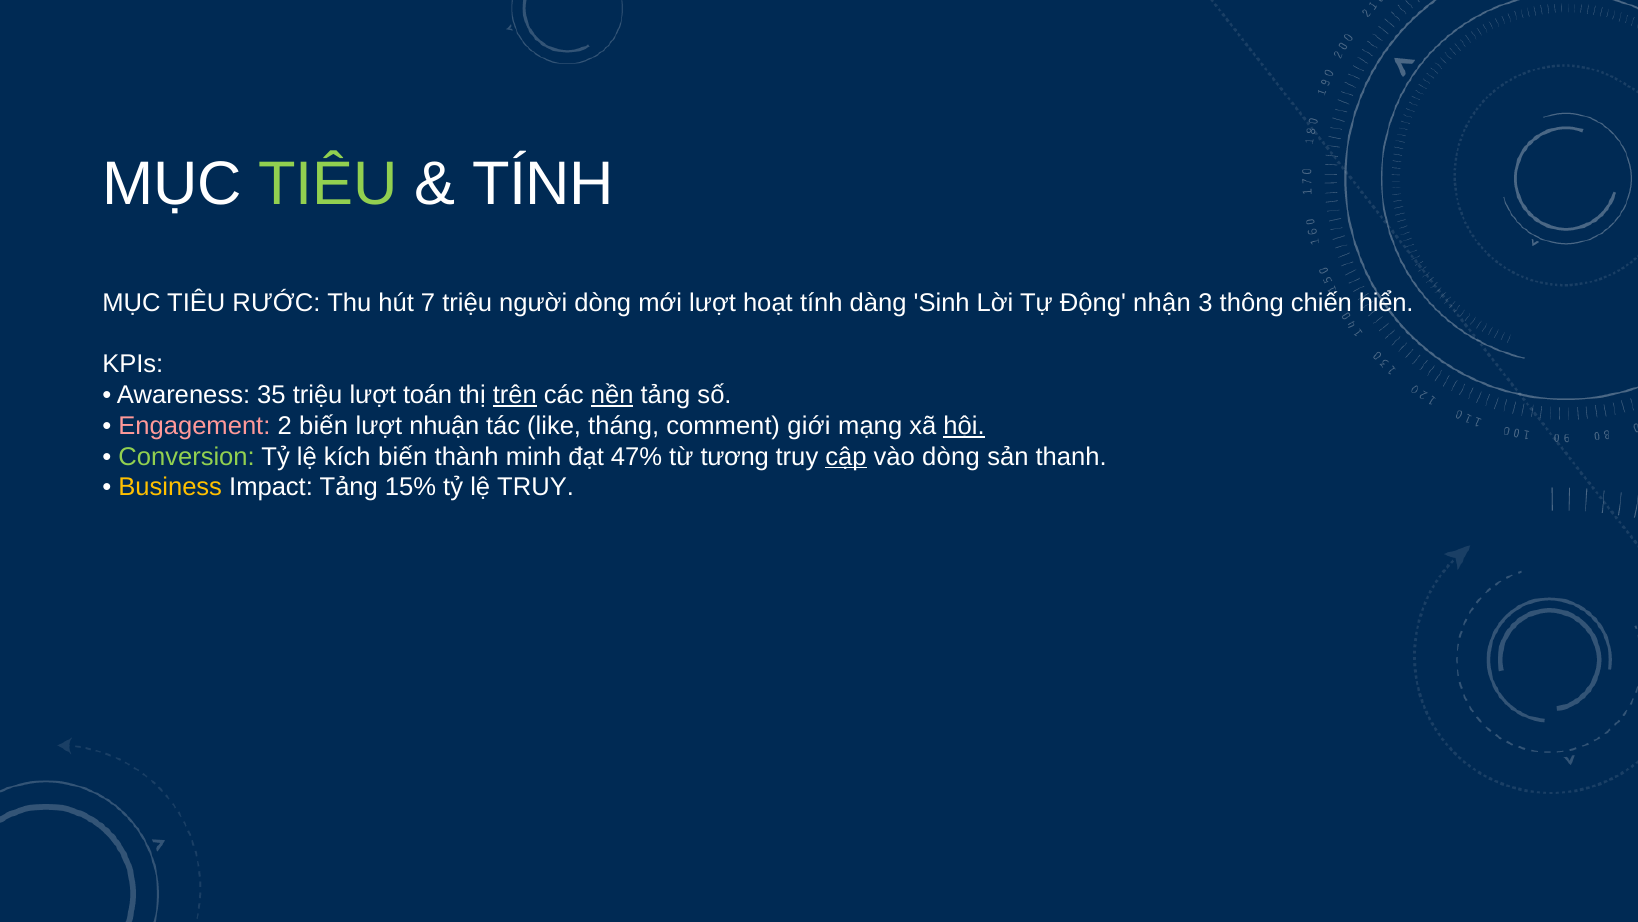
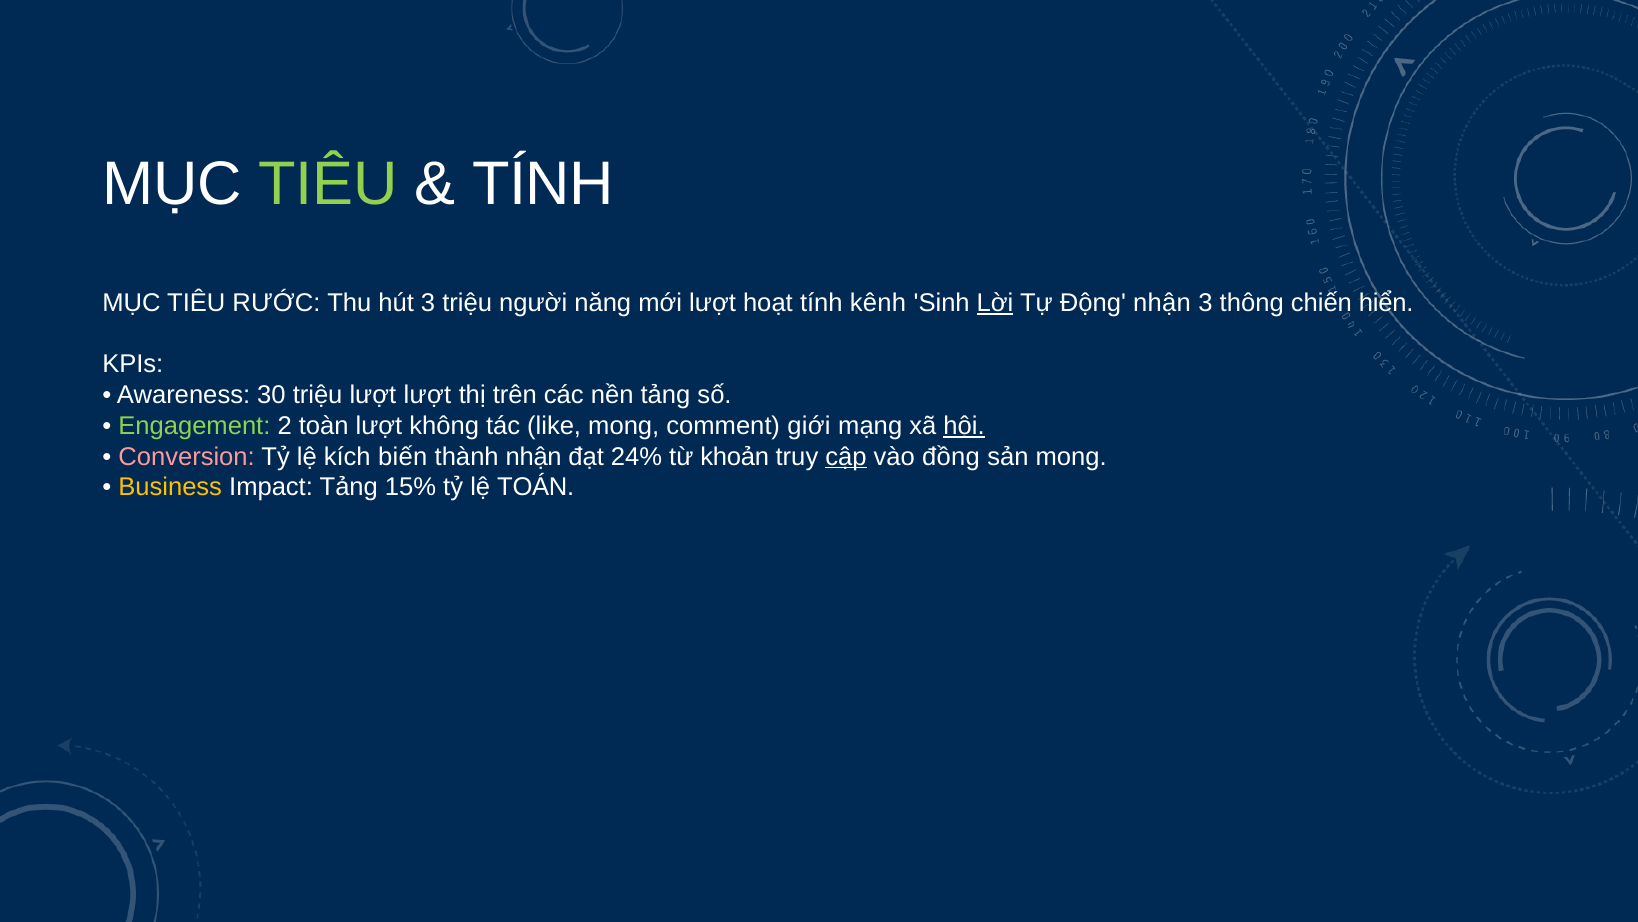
hút 7: 7 -> 3
người dòng: dòng -> năng
dàng: dàng -> kênh
Lời underline: none -> present
35: 35 -> 30
lượt toán: toán -> lượt
trên underline: present -> none
nền underline: present -> none
Engagement colour: pink -> light green
2 biến: biến -> toàn
nhuận: nhuận -> không
like tháng: tháng -> mong
Conversion colour: light green -> pink
thành minh: minh -> nhận
47%: 47% -> 24%
tương: tương -> khoản
vào dòng: dòng -> đồng
sản thanh: thanh -> mong
lệ TRUY: TRUY -> TOÁN
